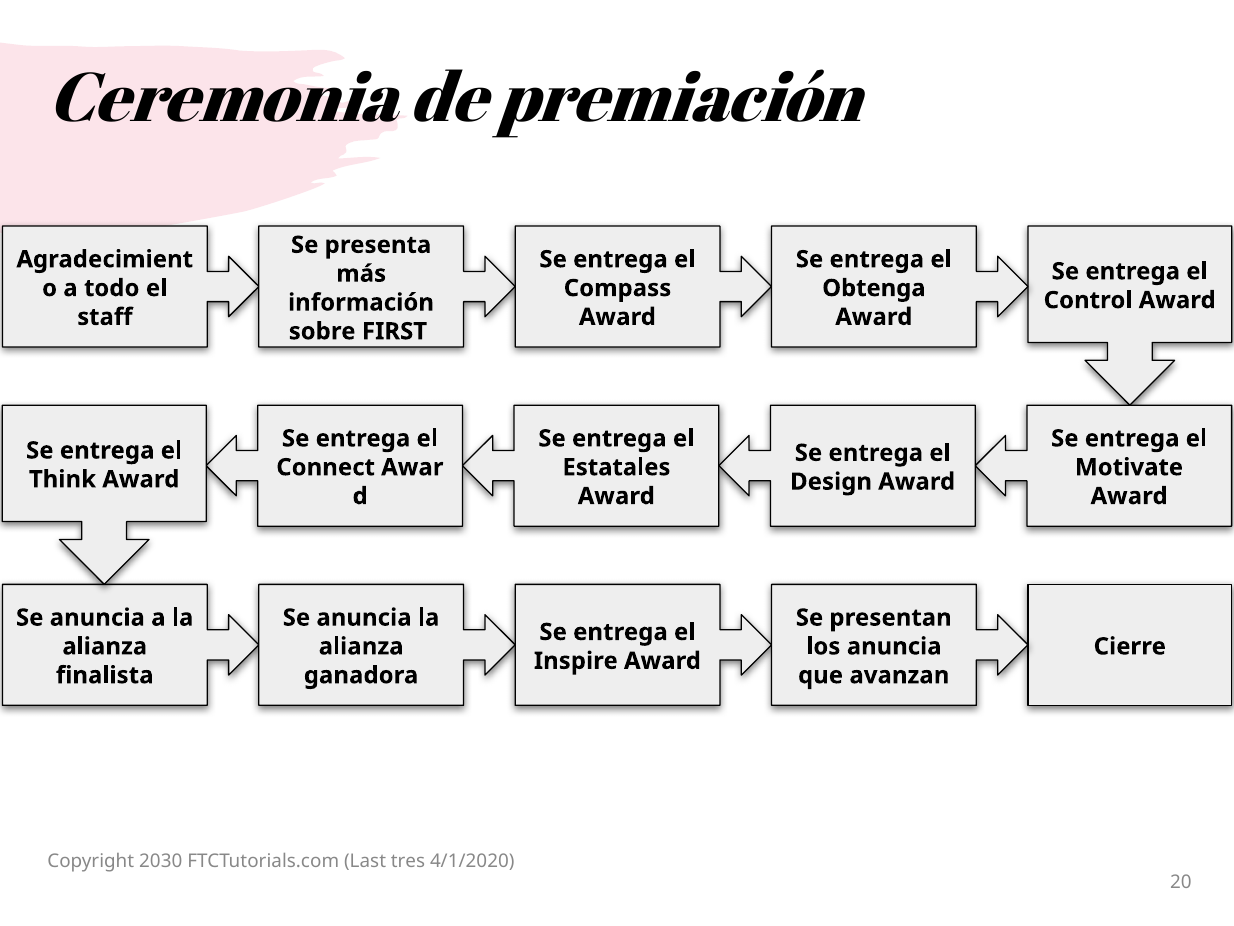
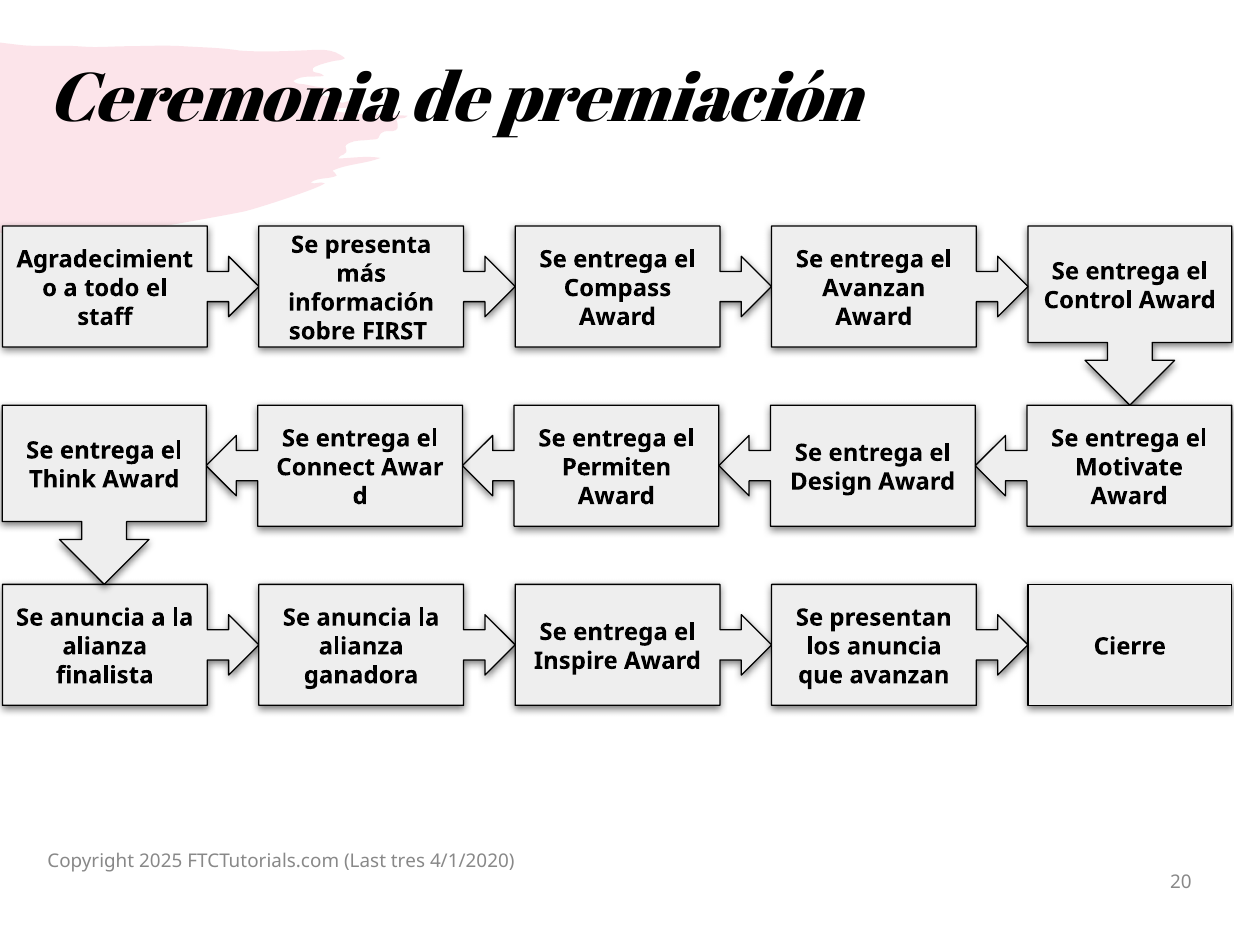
Obtenga at (874, 288): Obtenga -> Avanzan
Estatales: Estatales -> Permiten
2030: 2030 -> 2025
